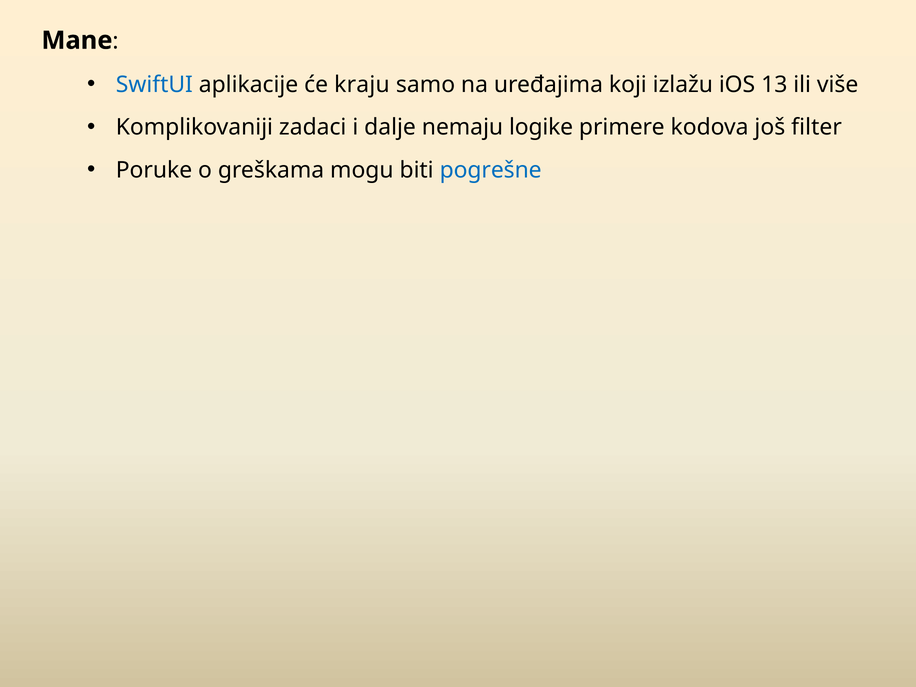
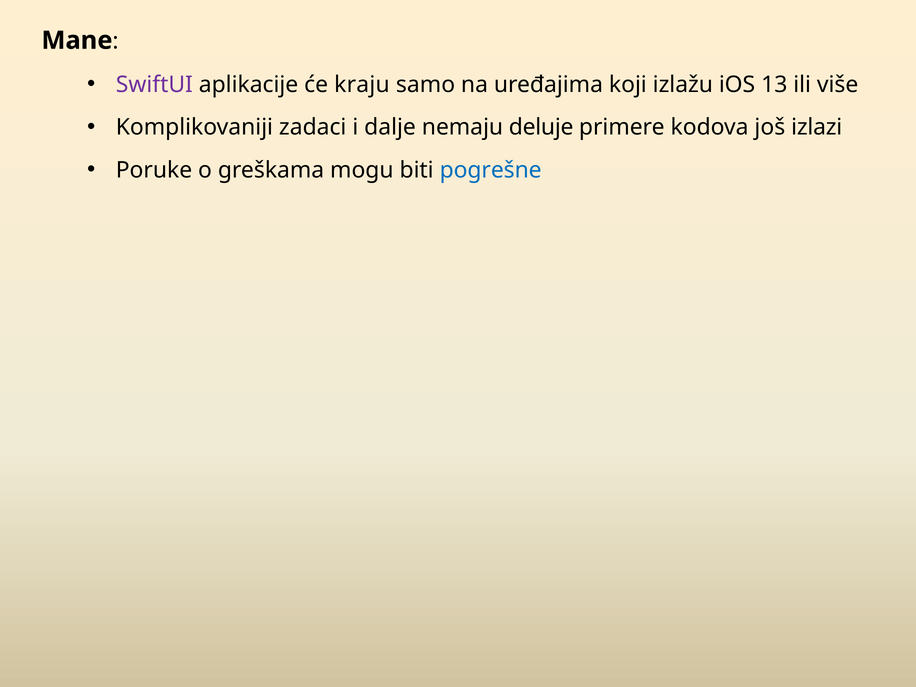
SwiftUI colour: blue -> purple
logike: logike -> deluje
filter: filter -> izlazi
